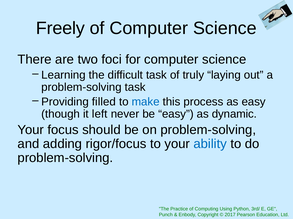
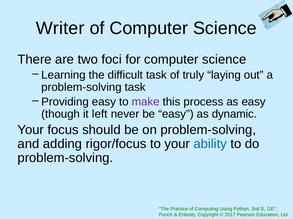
Freely: Freely -> Writer
Providing filled: filled -> easy
make colour: blue -> purple
